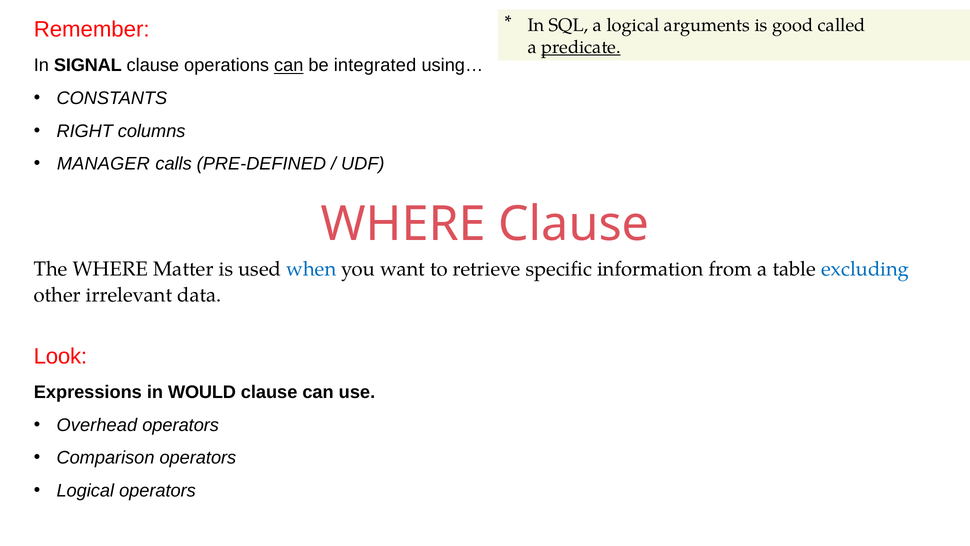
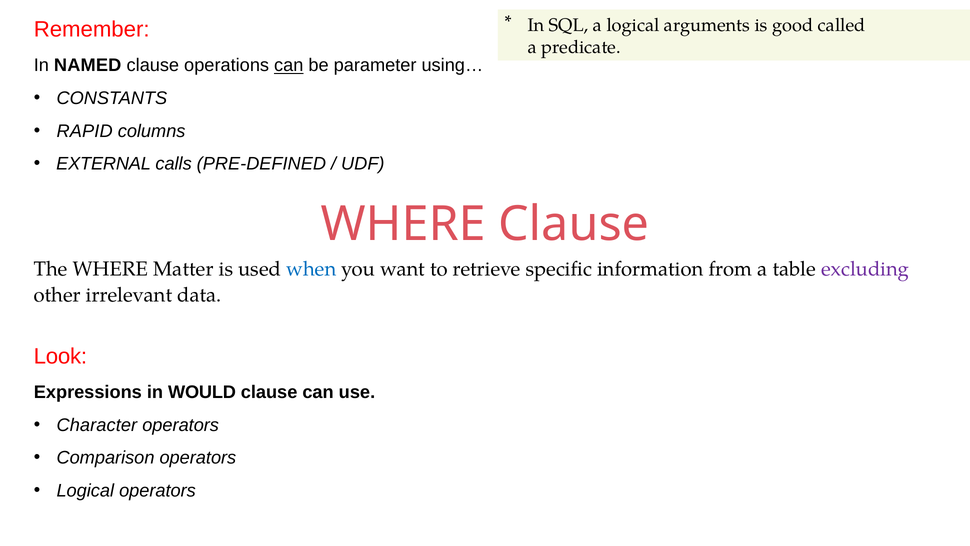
predicate underline: present -> none
SIGNAL: SIGNAL -> NAMED
integrated: integrated -> parameter
RIGHT: RIGHT -> RAPID
MANAGER: MANAGER -> EXTERNAL
excluding colour: blue -> purple
Overhead: Overhead -> Character
